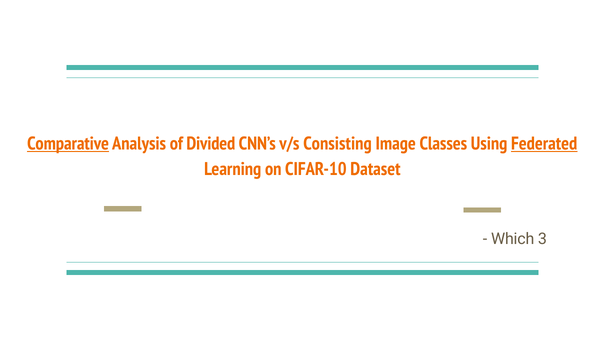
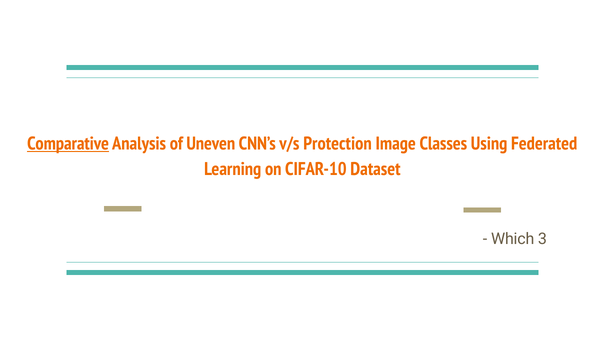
Divided: Divided -> Uneven
Consisting: Consisting -> Protection
Federated underline: present -> none
